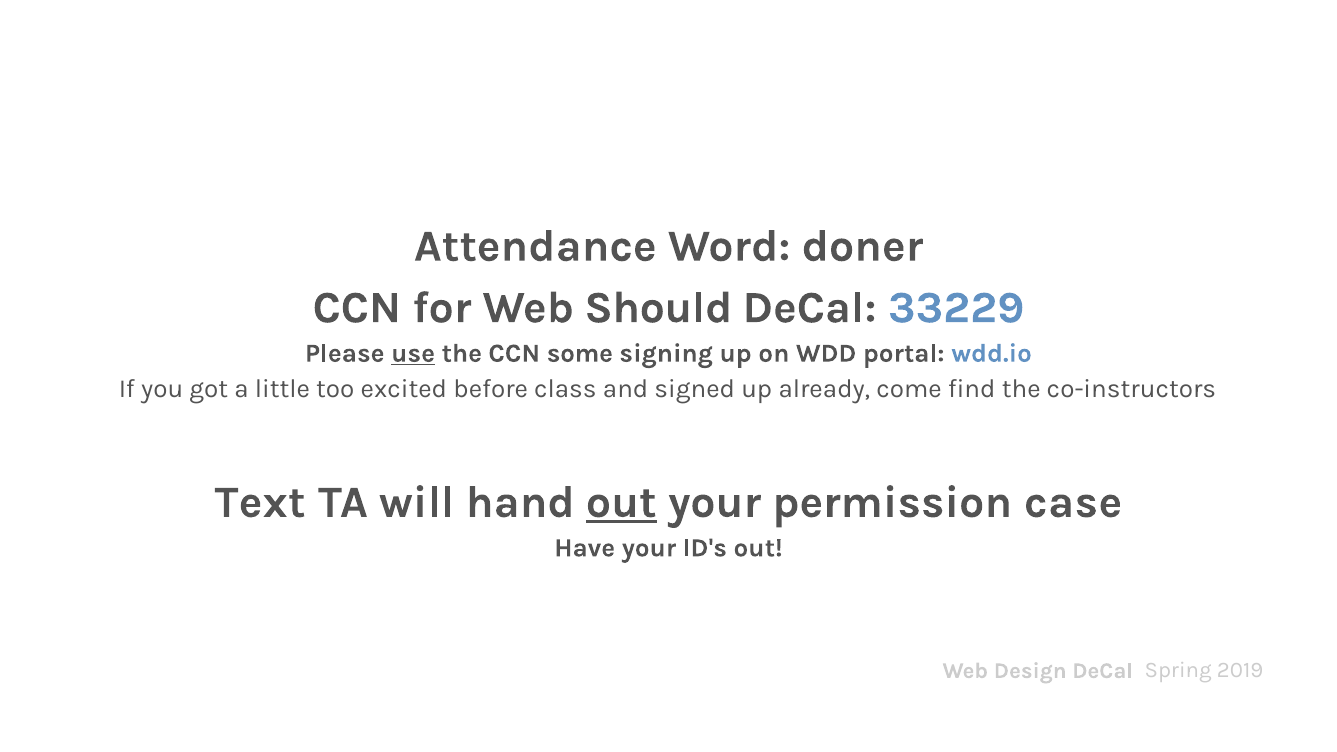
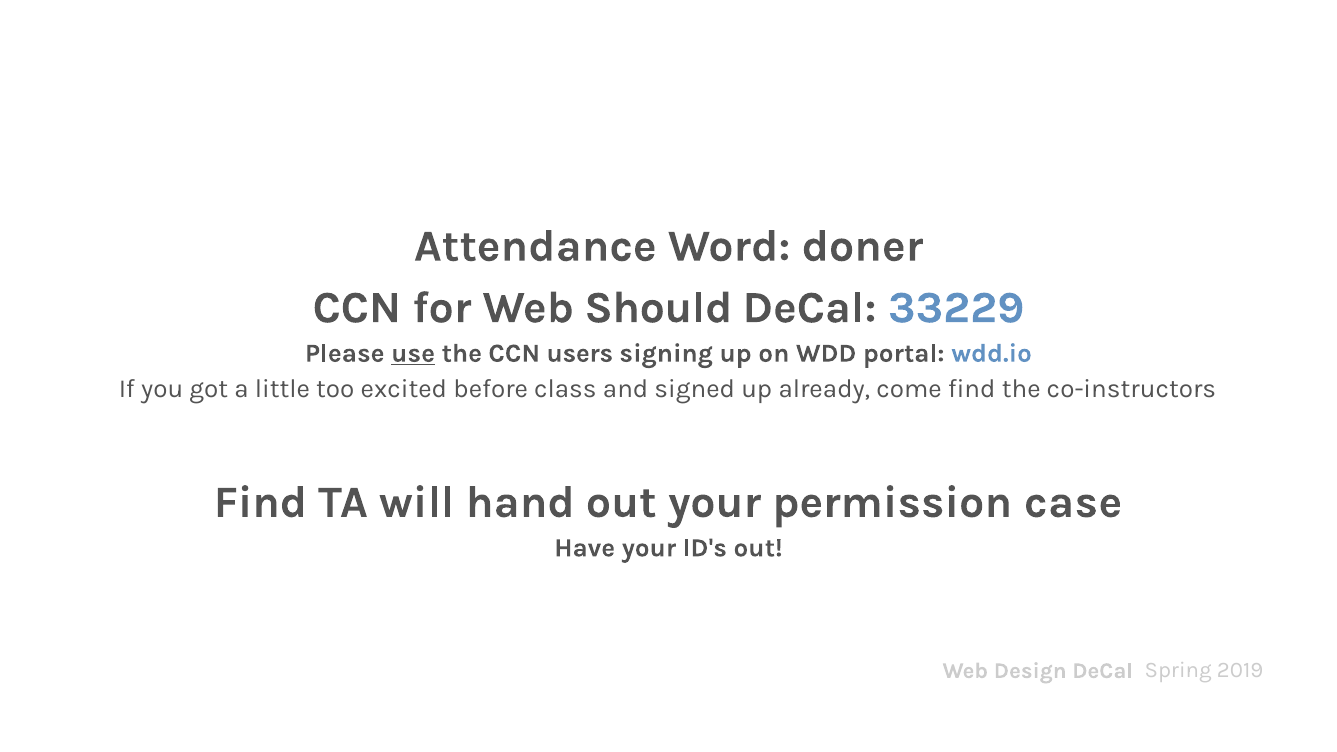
some: some -> users
Text at (260, 502): Text -> Find
out at (621, 502) underline: present -> none
